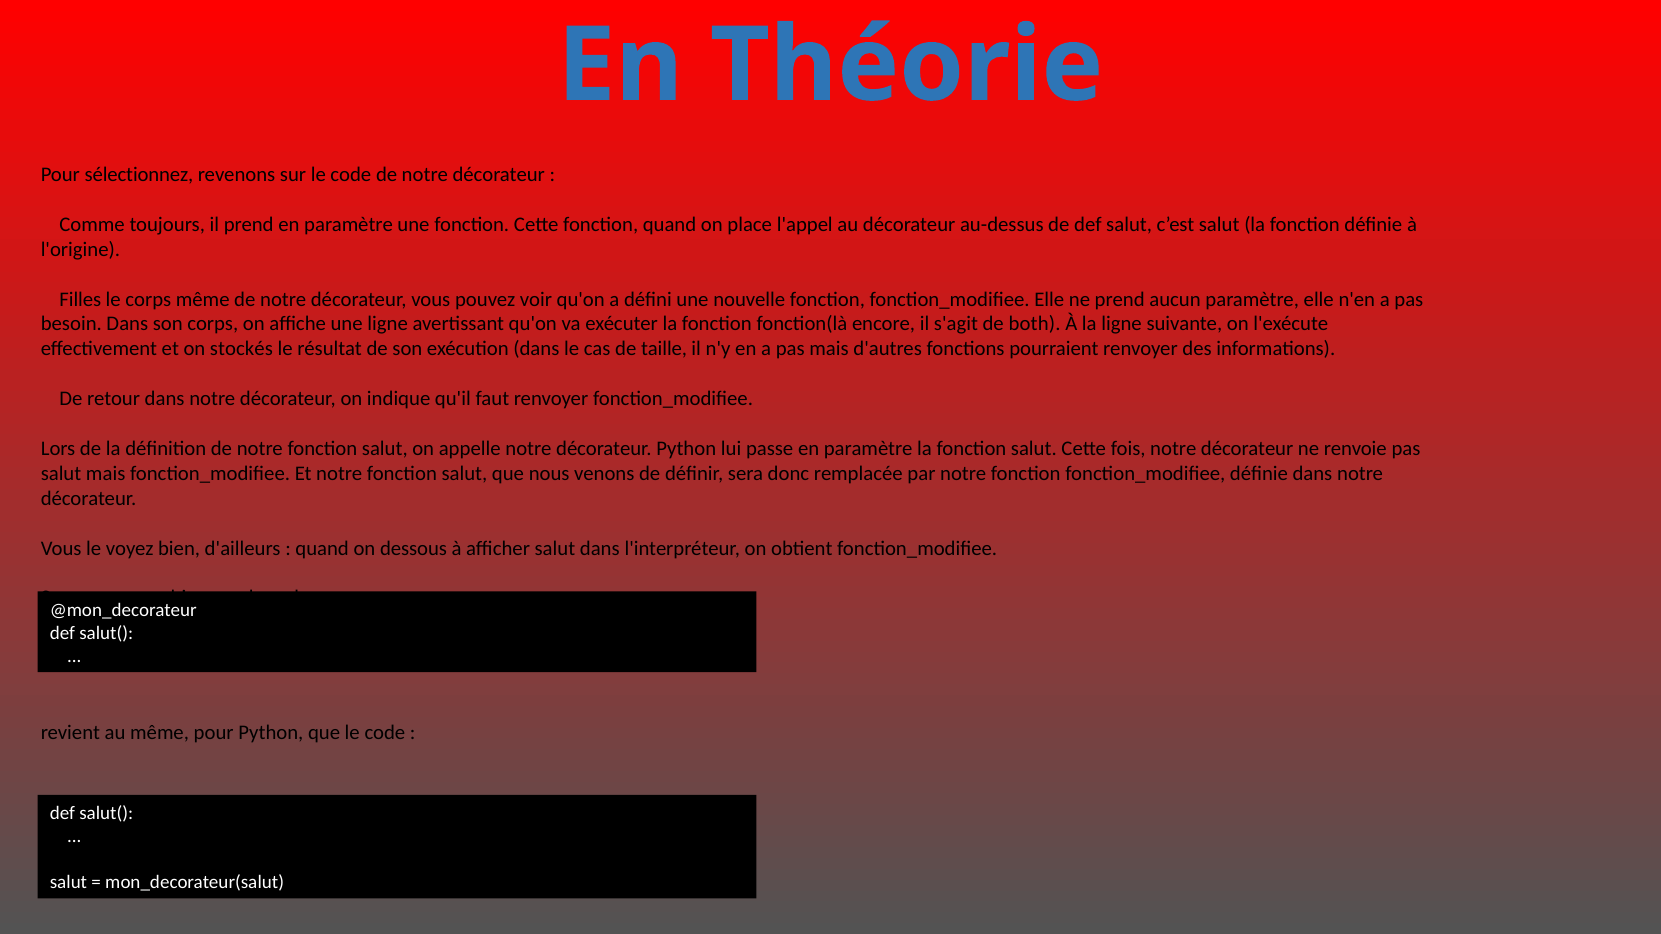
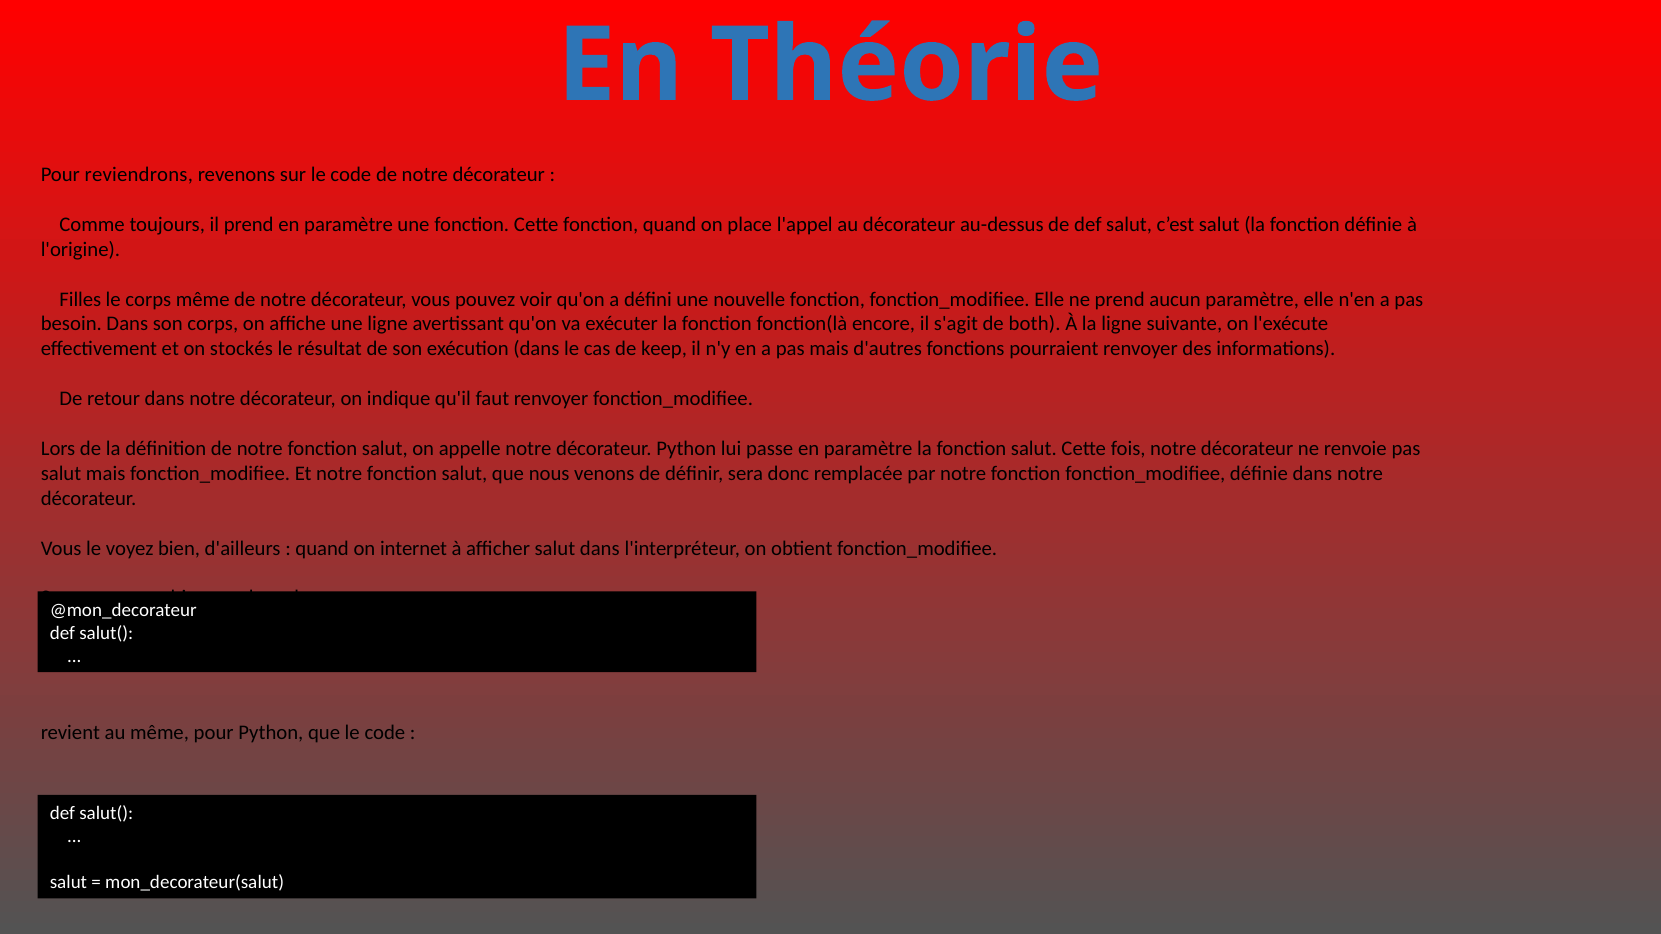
sélectionnez: sélectionnez -> reviendrons
taille: taille -> keep
dessous: dessous -> internet
